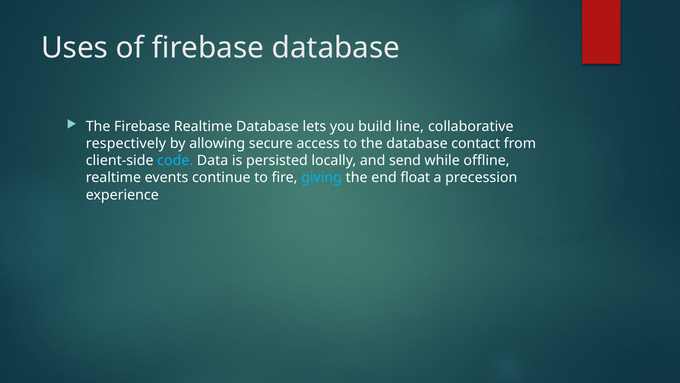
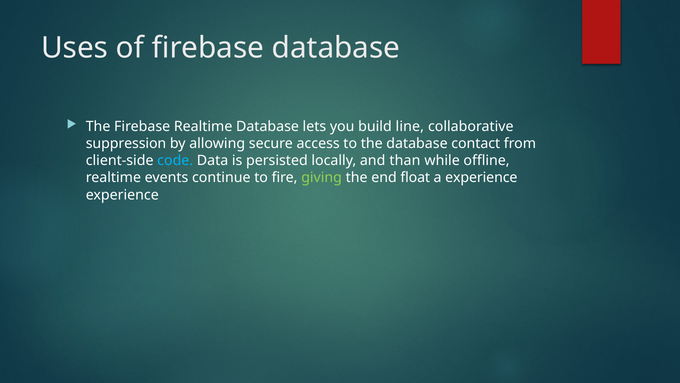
respectively: respectively -> suppression
send: send -> than
giving colour: light blue -> light green
a precession: precession -> experience
